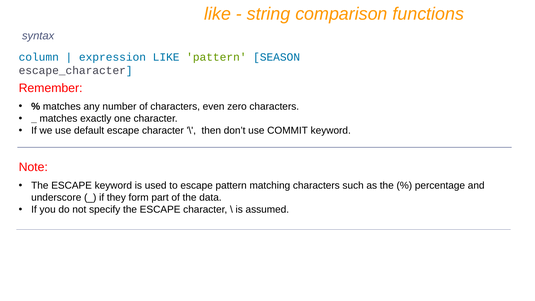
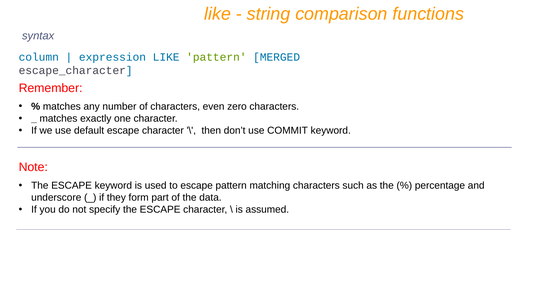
SEASON: SEASON -> MERGED
